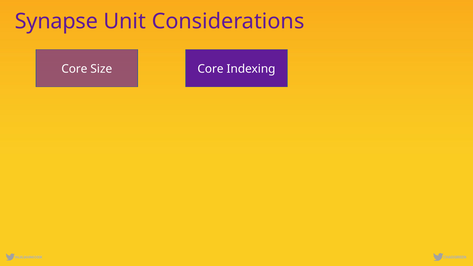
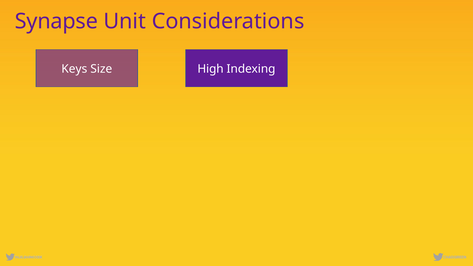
Core at (74, 69): Core -> Keys
Core at (211, 69): Core -> High
